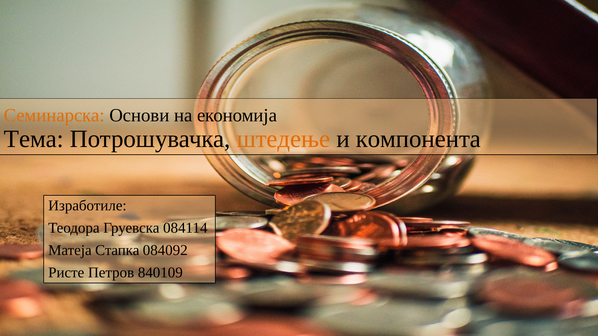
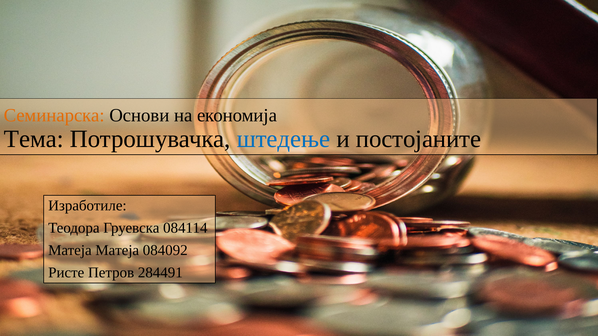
штедење colour: orange -> blue
компонента: компонента -> постојаните
Матеја Стапка: Стапка -> Матеја
840109: 840109 -> 284491
